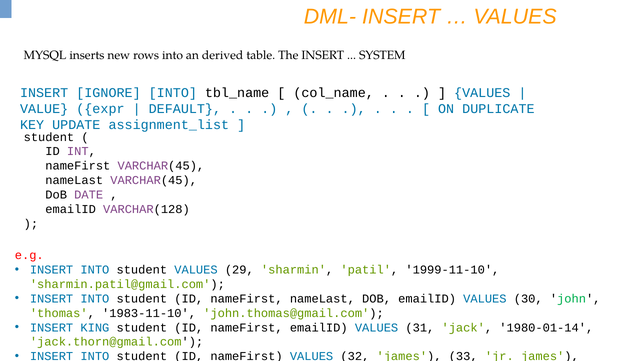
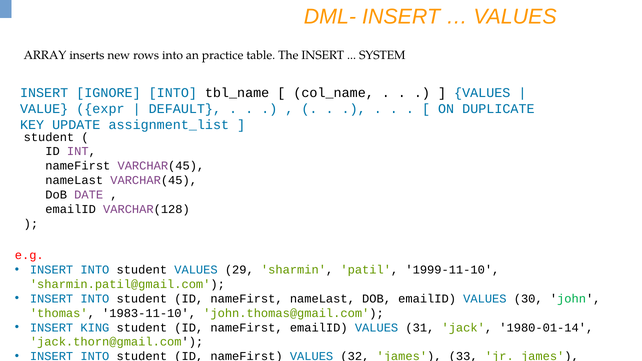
MYSQL: MYSQL -> ARRAY
derived: derived -> practice
